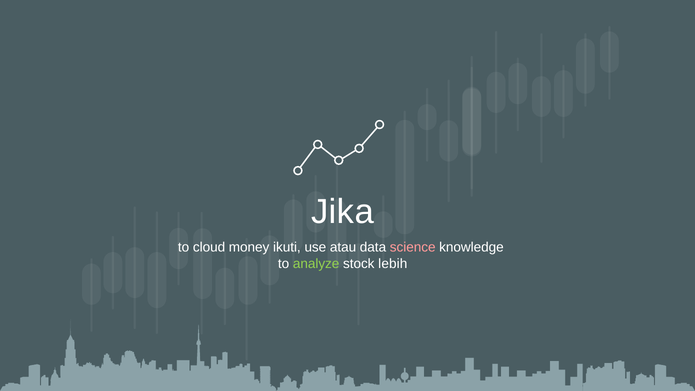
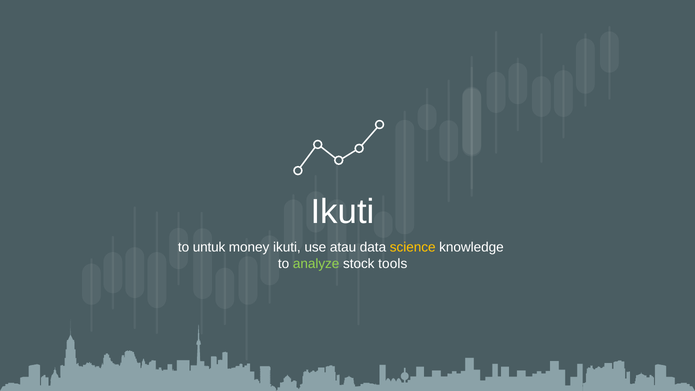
Jika at (342, 212): Jika -> Ikuti
cloud: cloud -> untuk
science colour: pink -> yellow
lebih: lebih -> tools
